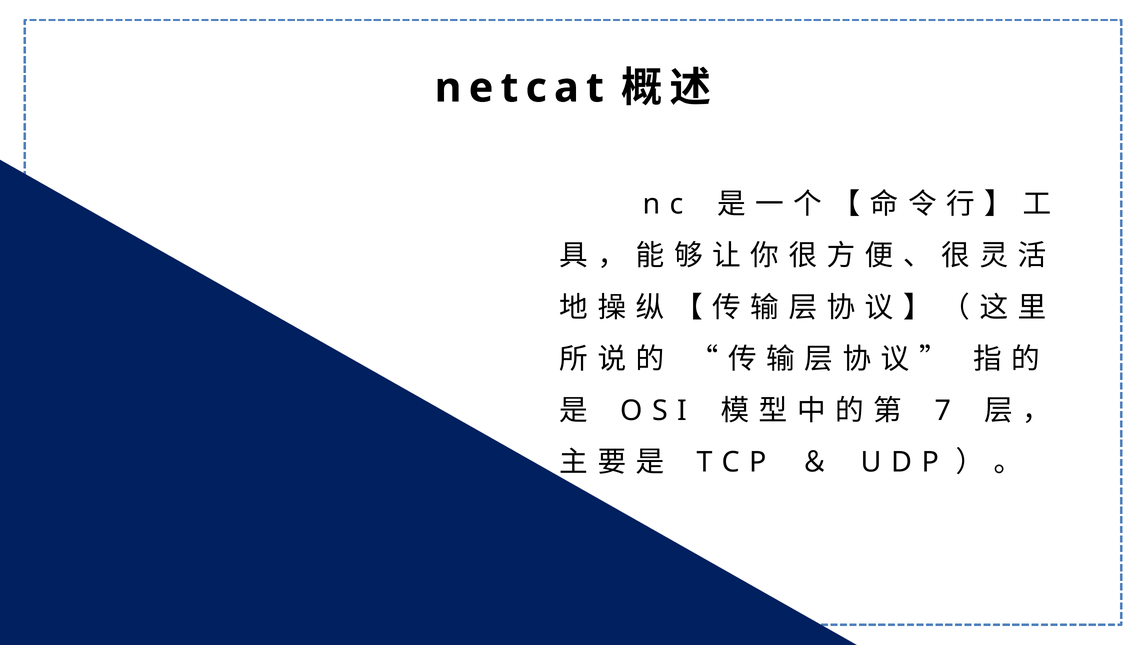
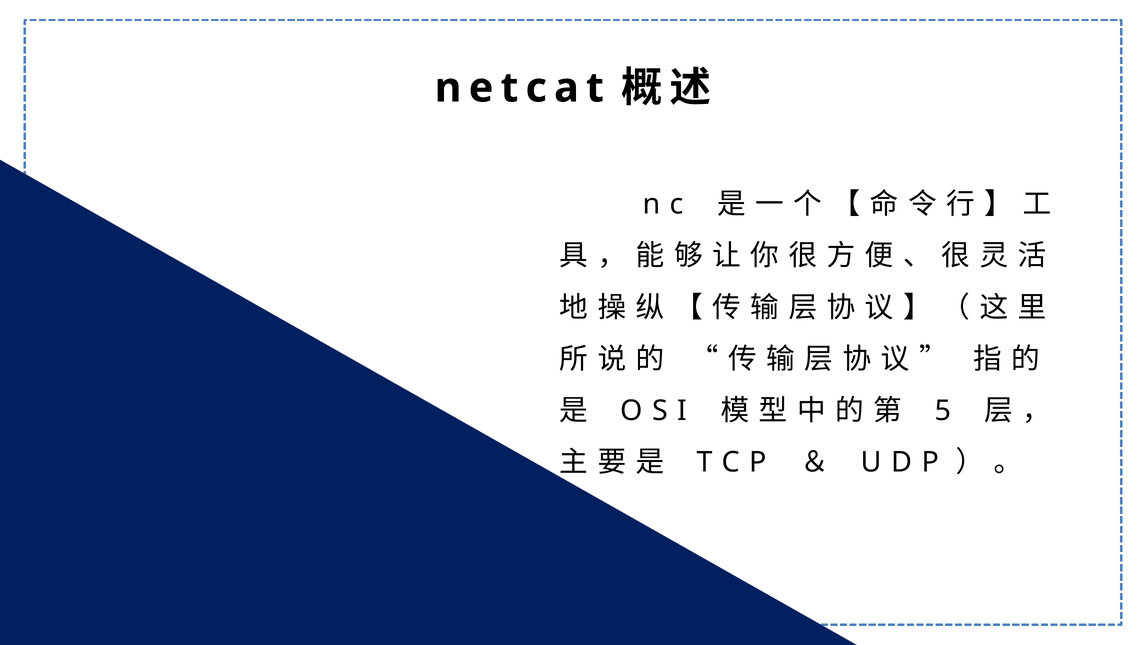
7: 7 -> 5
